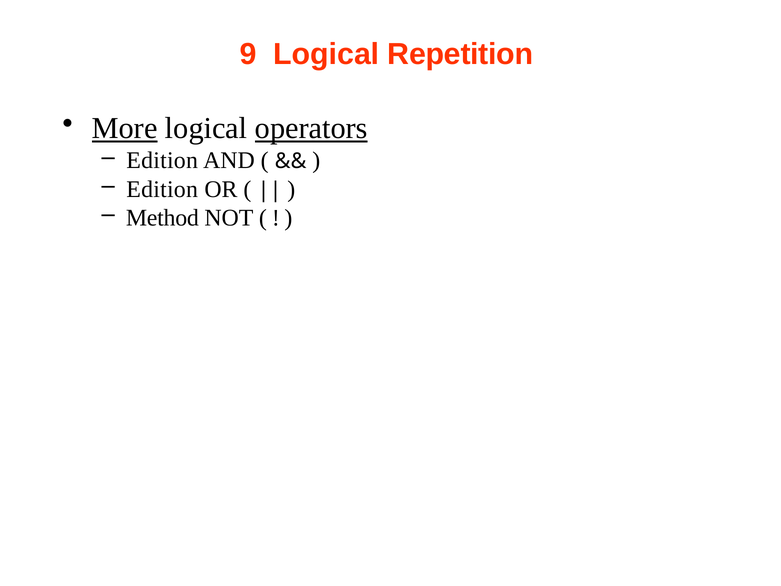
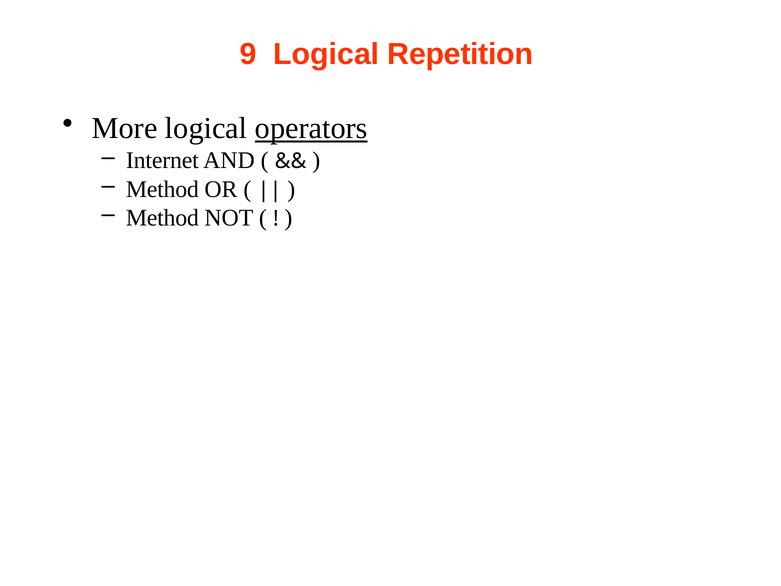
More underline: present -> none
Edition at (162, 161): Edition -> Internet
Edition at (162, 189): Edition -> Method
